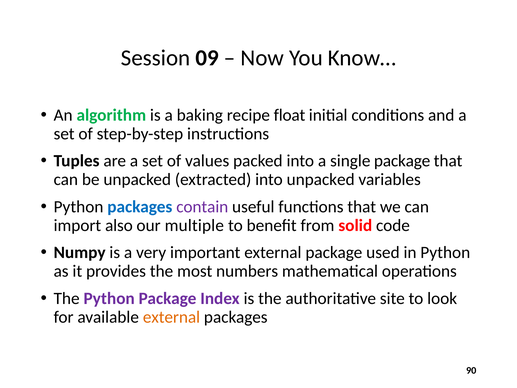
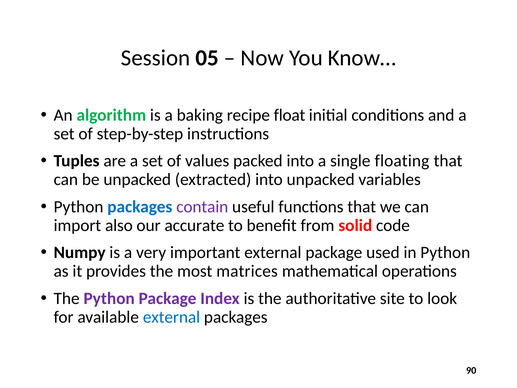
09: 09 -> 05
single package: package -> floating
multiple: multiple -> accurate
numbers: numbers -> matrices
external at (171, 317) colour: orange -> blue
